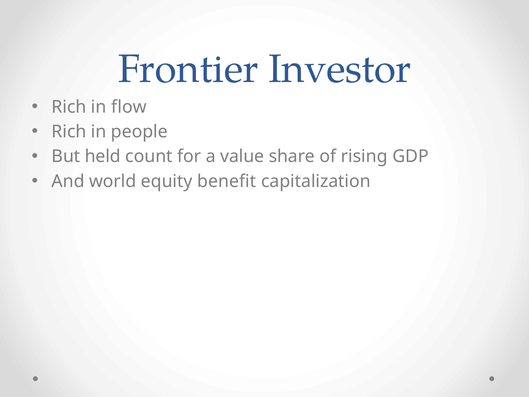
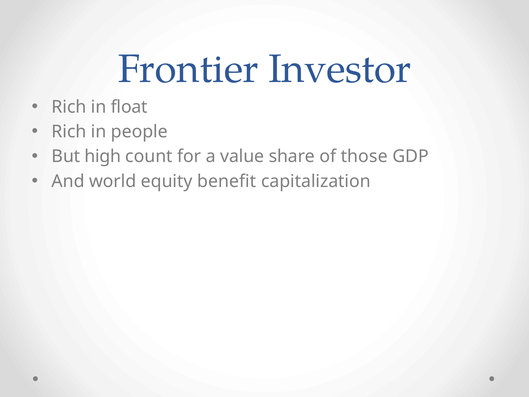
flow: flow -> float
held: held -> high
rising: rising -> those
